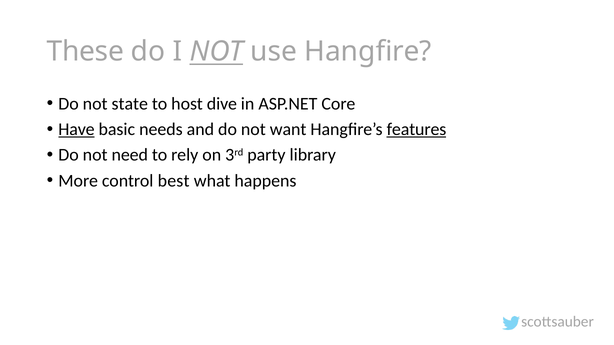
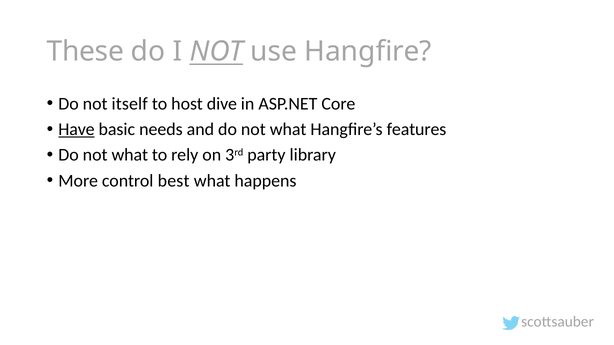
state: state -> itself
and do not want: want -> what
features underline: present -> none
need at (130, 155): need -> what
